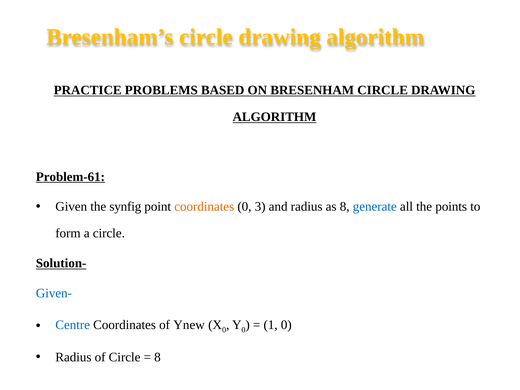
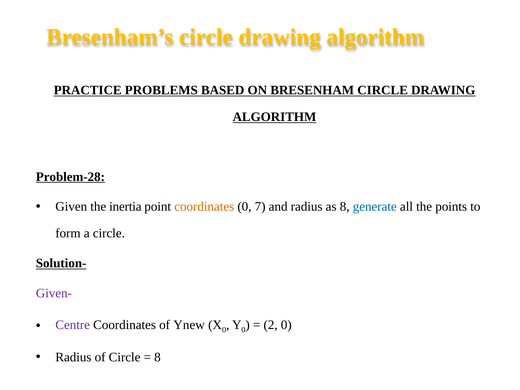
Problem-61: Problem-61 -> Problem-28
synfig: synfig -> inertia
3: 3 -> 7
Given- colour: blue -> purple
Centre colour: blue -> purple
1: 1 -> 2
